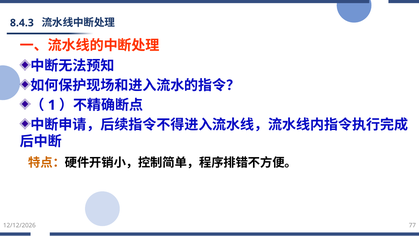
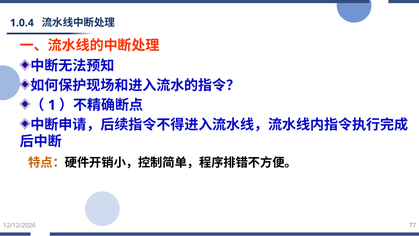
8.4.3: 8.4.3 -> 1.0.4
